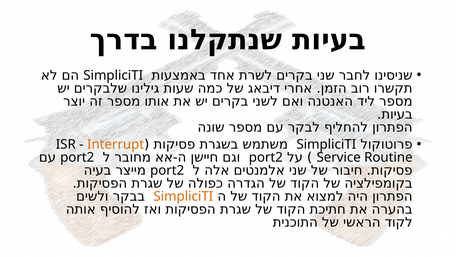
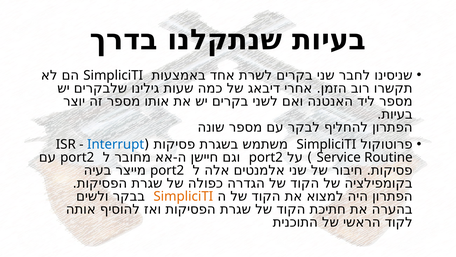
Interrupt colour: orange -> blue
